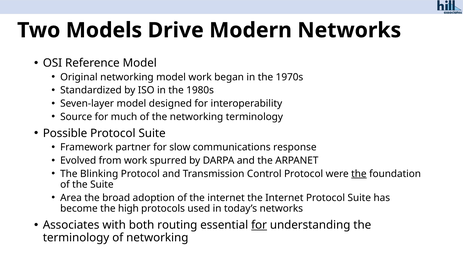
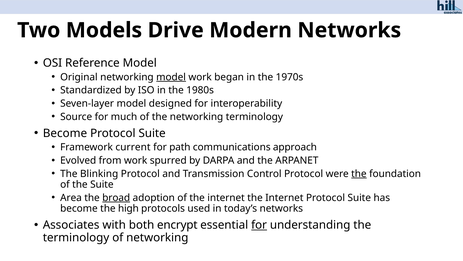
model at (171, 77) underline: none -> present
Possible at (65, 133): Possible -> Become
partner: partner -> current
slow: slow -> path
response: response -> approach
broad underline: none -> present
routing: routing -> encrypt
